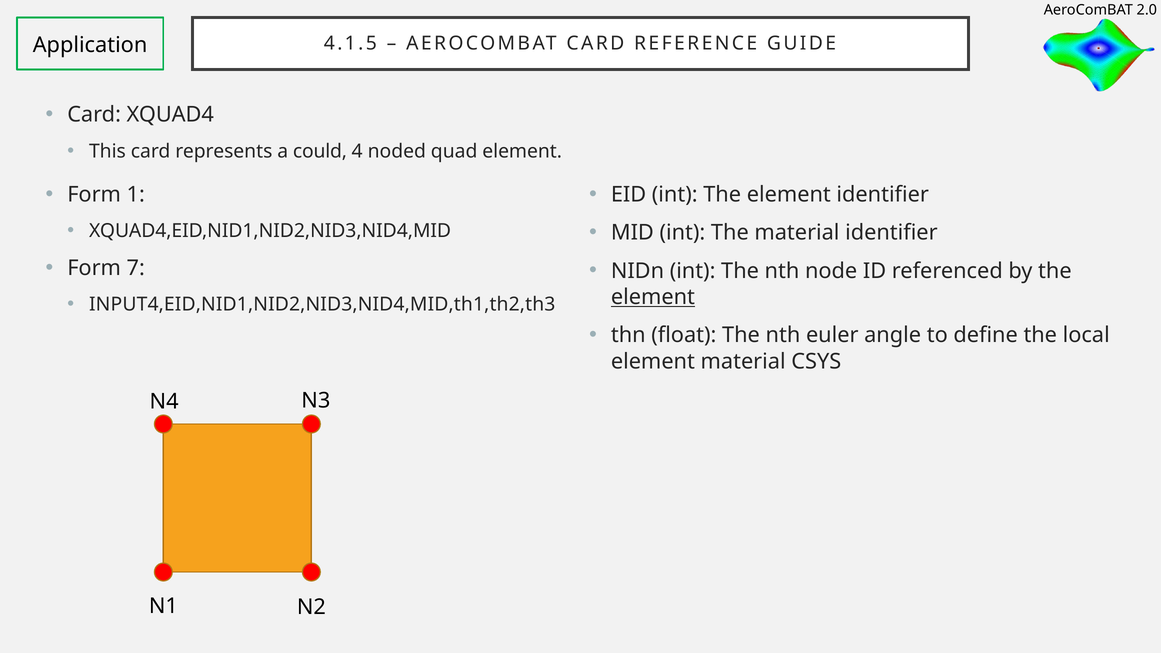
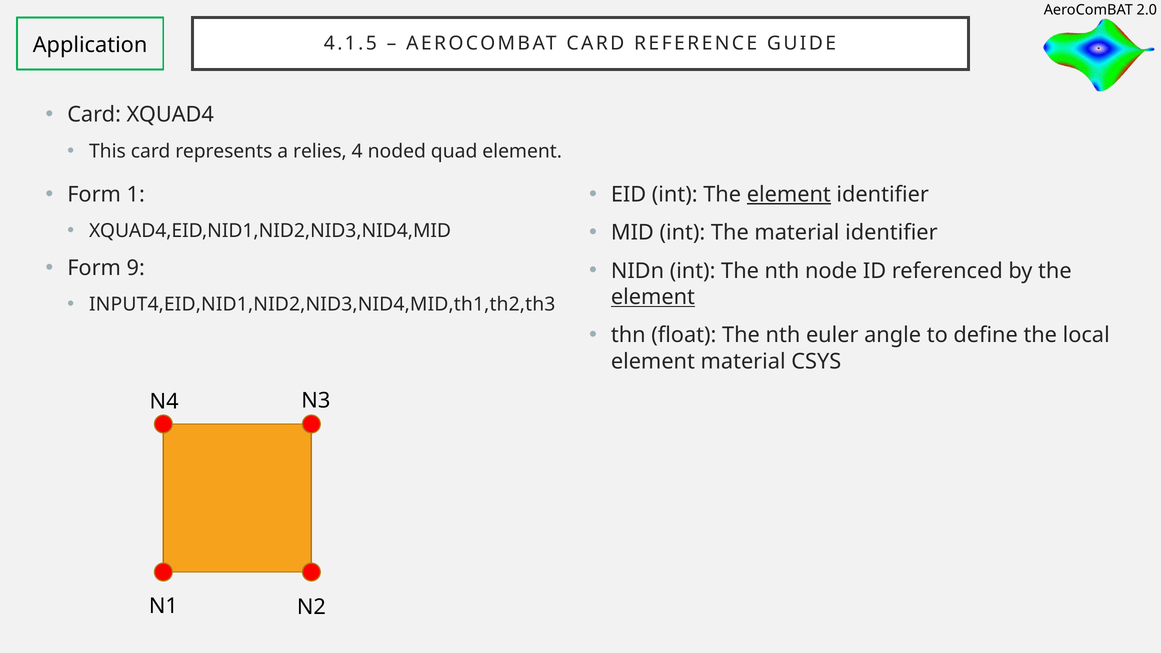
could: could -> relies
element at (789, 195) underline: none -> present
7: 7 -> 9
